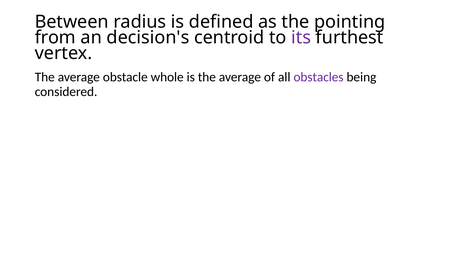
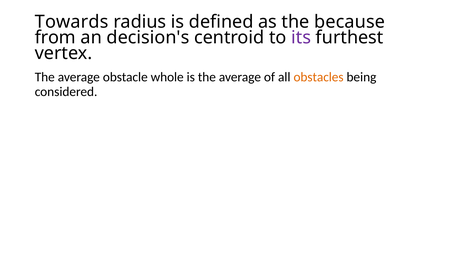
Between: Between -> Towards
pointing: pointing -> because
obstacles colour: purple -> orange
